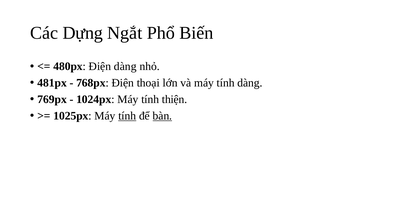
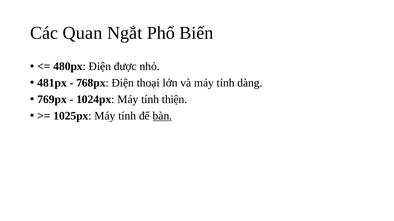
Dựng: Dựng -> Quan
Điện dàng: dàng -> được
tính at (127, 116) underline: present -> none
